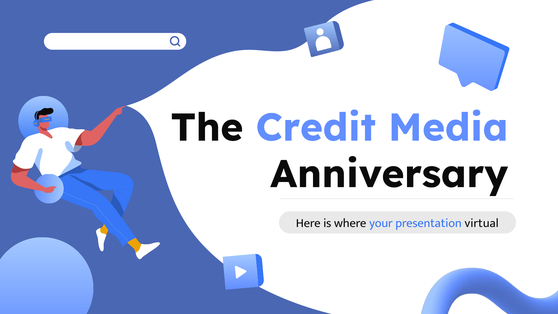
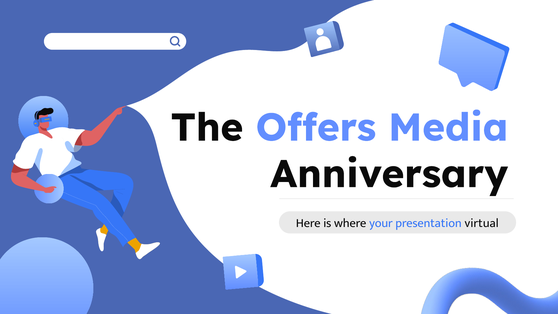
Credit: Credit -> Offers
